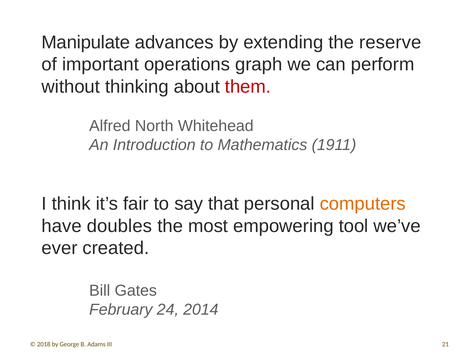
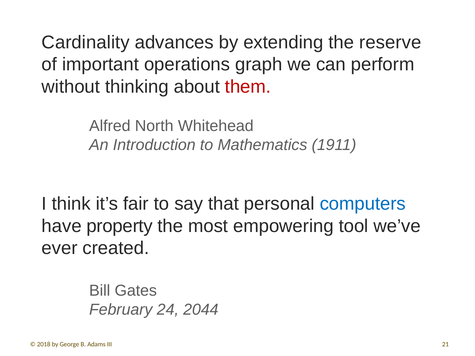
Manipulate: Manipulate -> Cardinality
computers colour: orange -> blue
doubles: doubles -> property
2014: 2014 -> 2044
